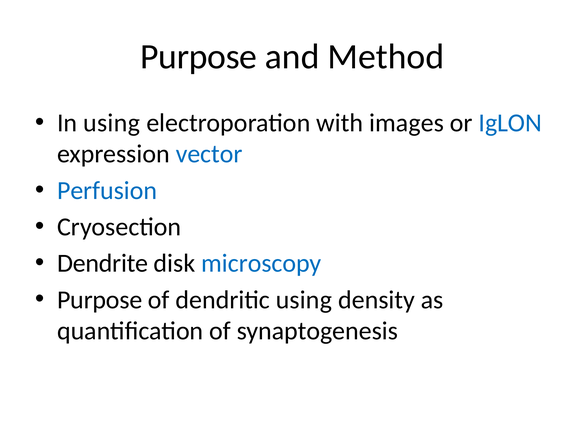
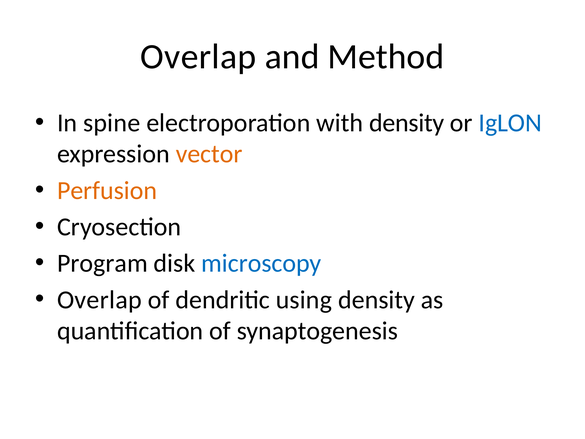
Purpose at (199, 57): Purpose -> Overlap
In using: using -> spine
with images: images -> density
vector colour: blue -> orange
Perfusion colour: blue -> orange
Dendrite: Dendrite -> Program
Purpose at (100, 300): Purpose -> Overlap
